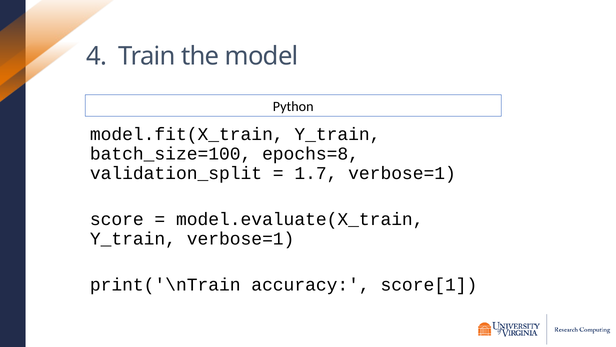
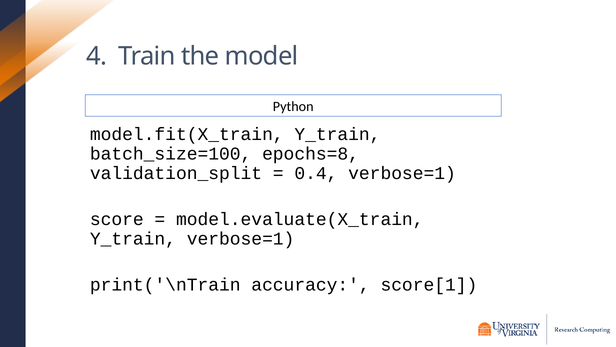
1.7: 1.7 -> 0.4
